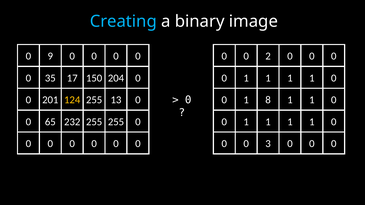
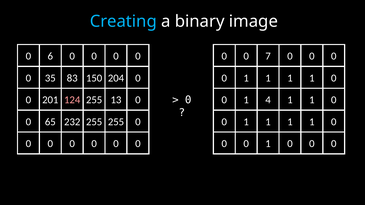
9: 9 -> 6
2: 2 -> 7
17: 17 -> 83
124 colour: yellow -> pink
8: 8 -> 4
3 at (268, 144): 3 -> 1
